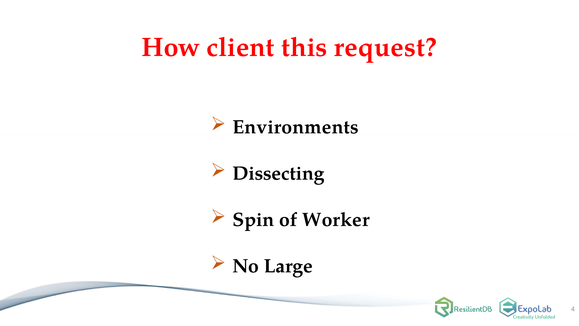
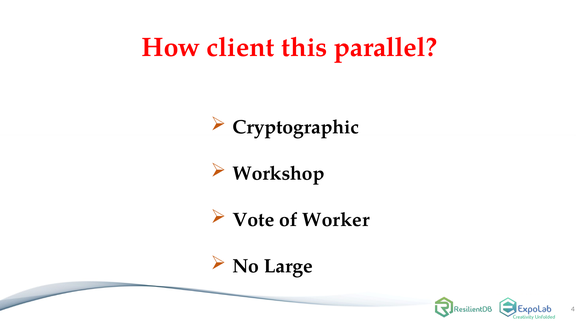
request: request -> parallel
Environments: Environments -> Cryptographic
Dissecting: Dissecting -> Workshop
Spin: Spin -> Vote
